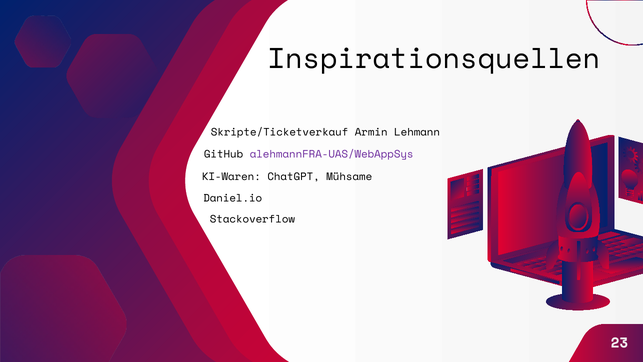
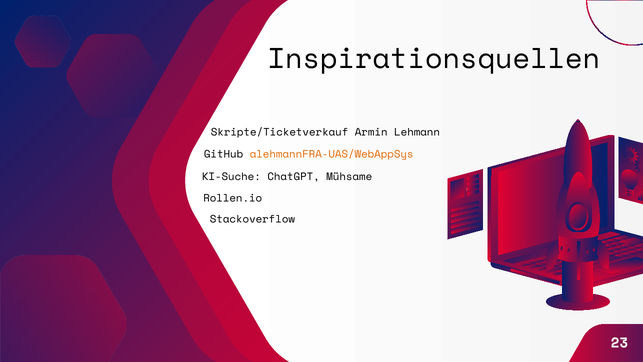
alehmannFRA-UAS/WebAppSys colour: purple -> orange
KI-Waren: KI-Waren -> KI-Suche
Daniel.io: Daniel.io -> Rollen.io
